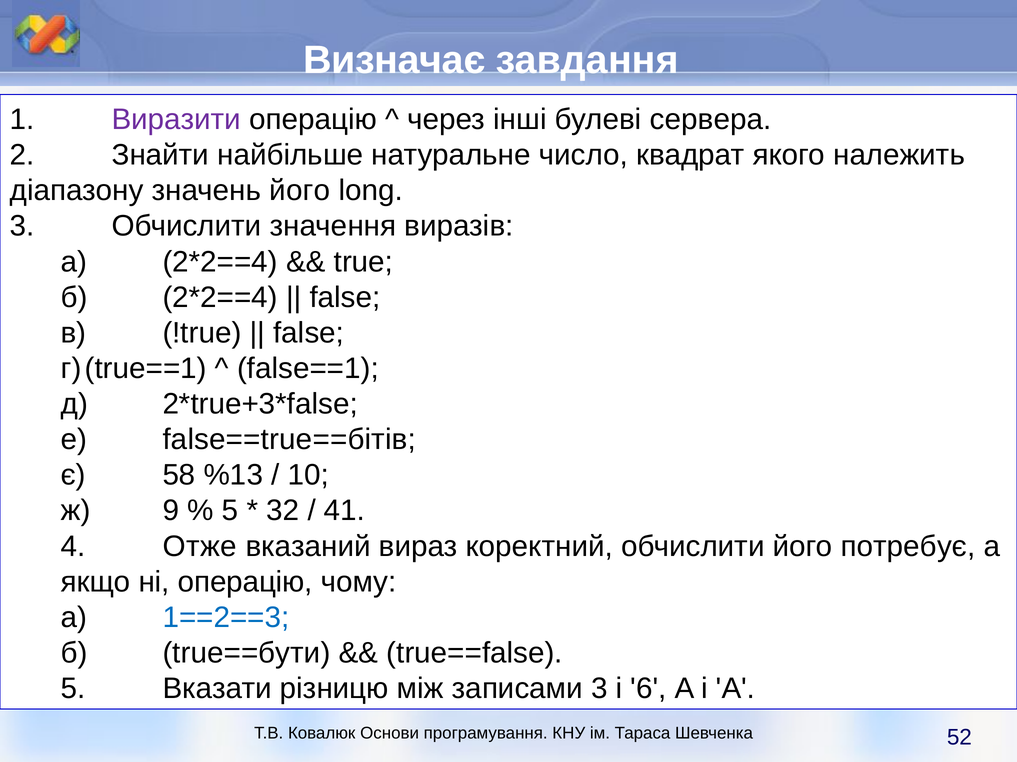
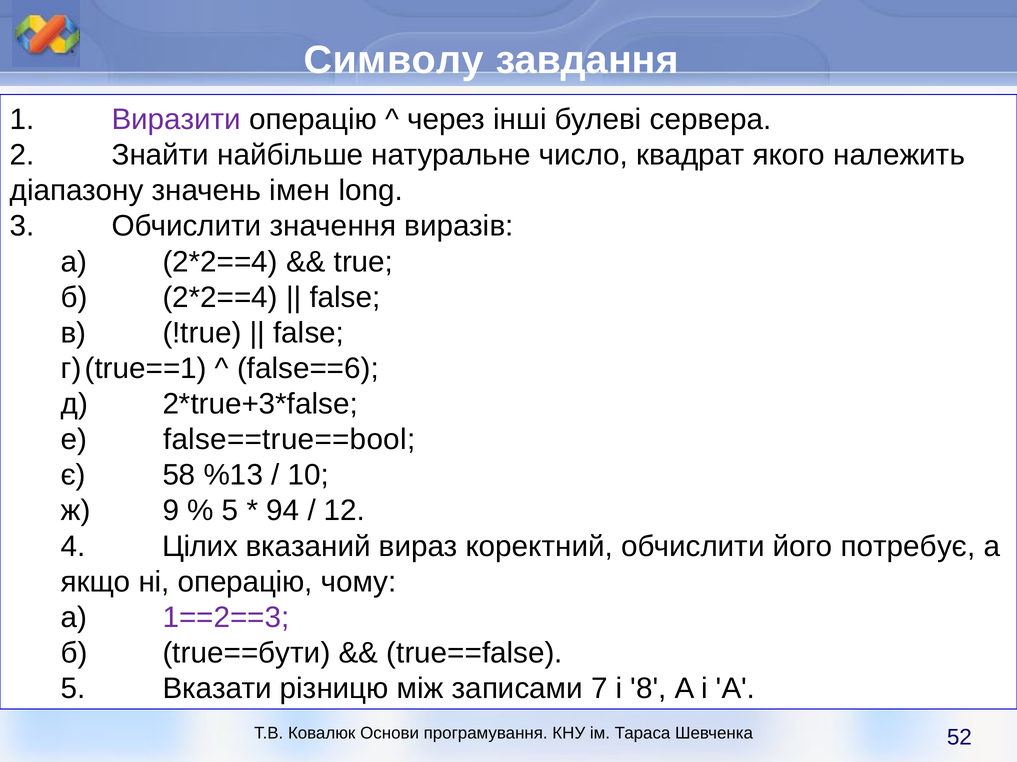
Визначає: Визначає -> Символу
значень його: його -> імен
false==1: false==1 -> false==6
false==true==бітів: false==true==бітів -> false==true==bool
32: 32 -> 94
41: 41 -> 12
Отже: Отже -> Цілих
1==2==3 colour: blue -> purple
записами 3: 3 -> 7
6: 6 -> 8
